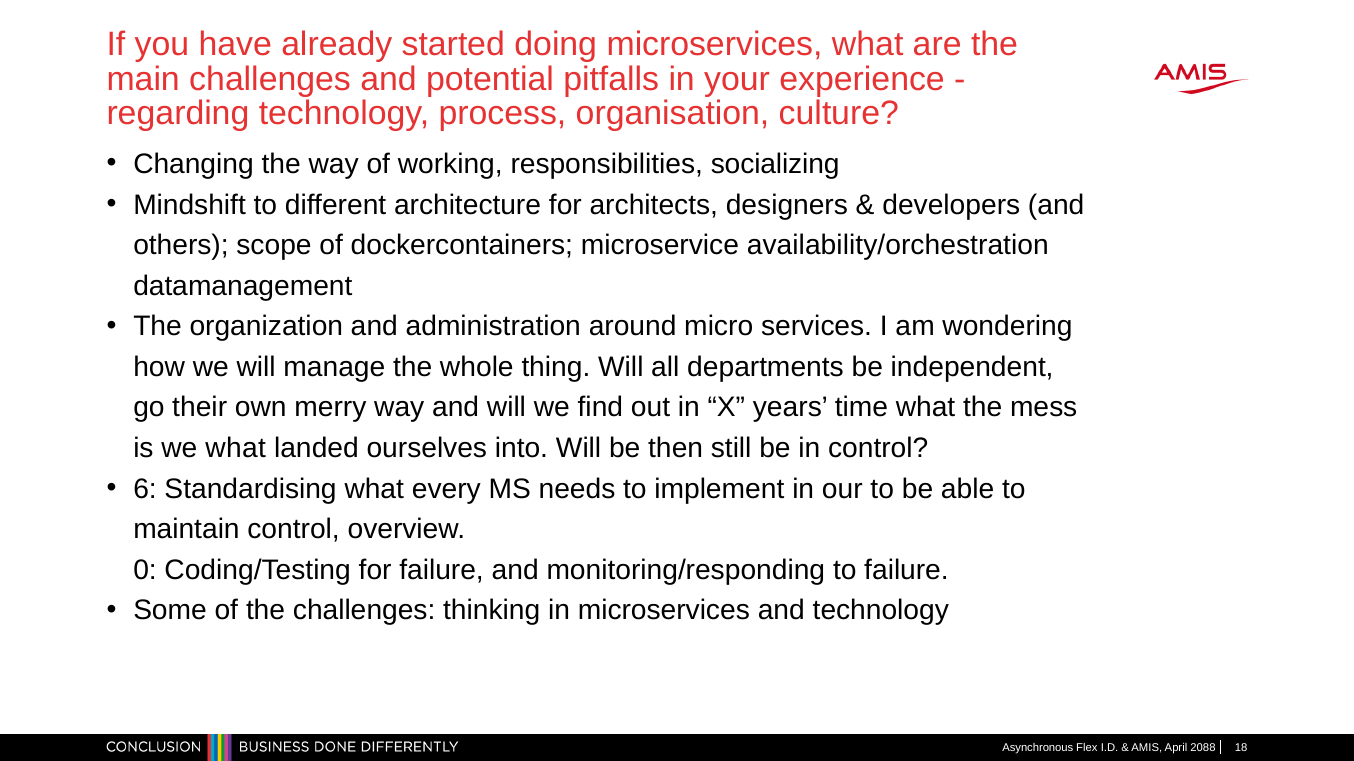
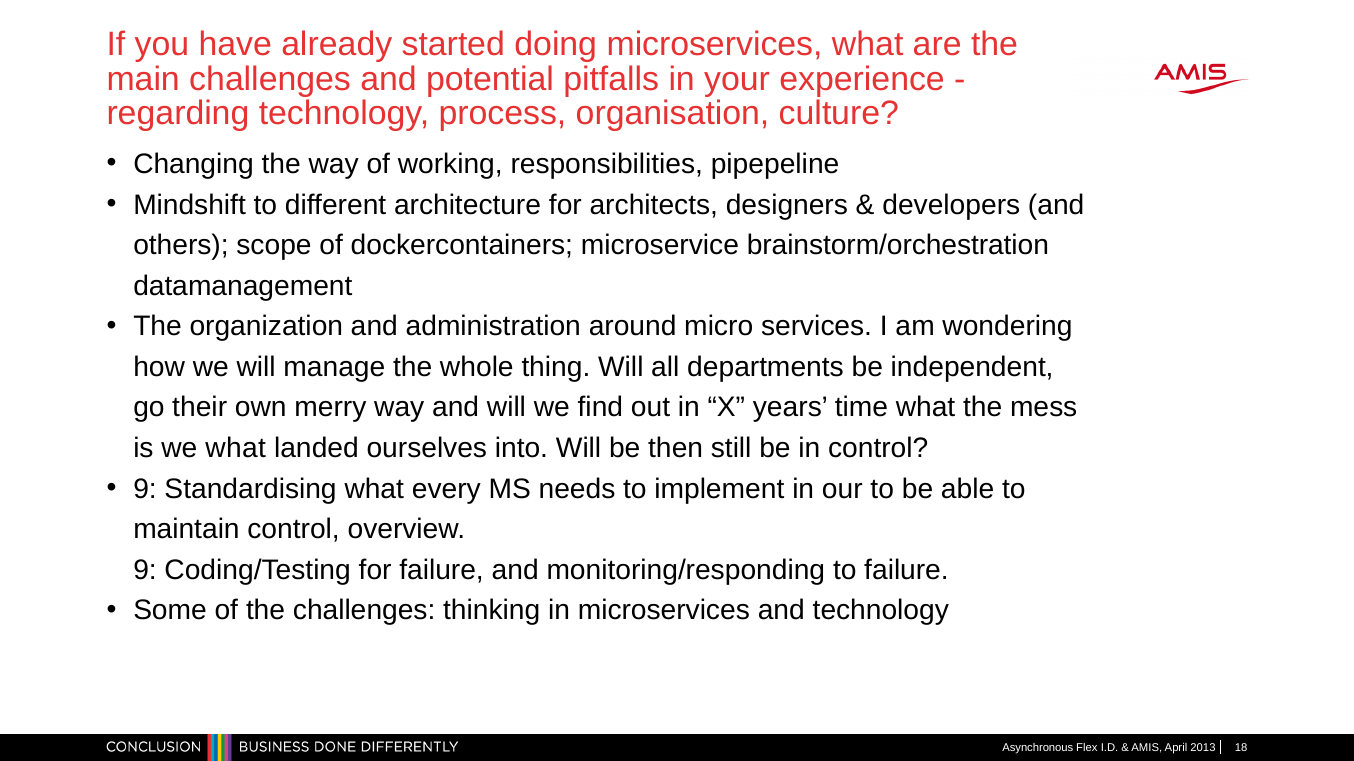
socializing: socializing -> pipepeline
availability/orchestration: availability/orchestration -> brainstorm/orchestration
6 at (145, 489): 6 -> 9
0 at (145, 570): 0 -> 9
2088: 2088 -> 2013
